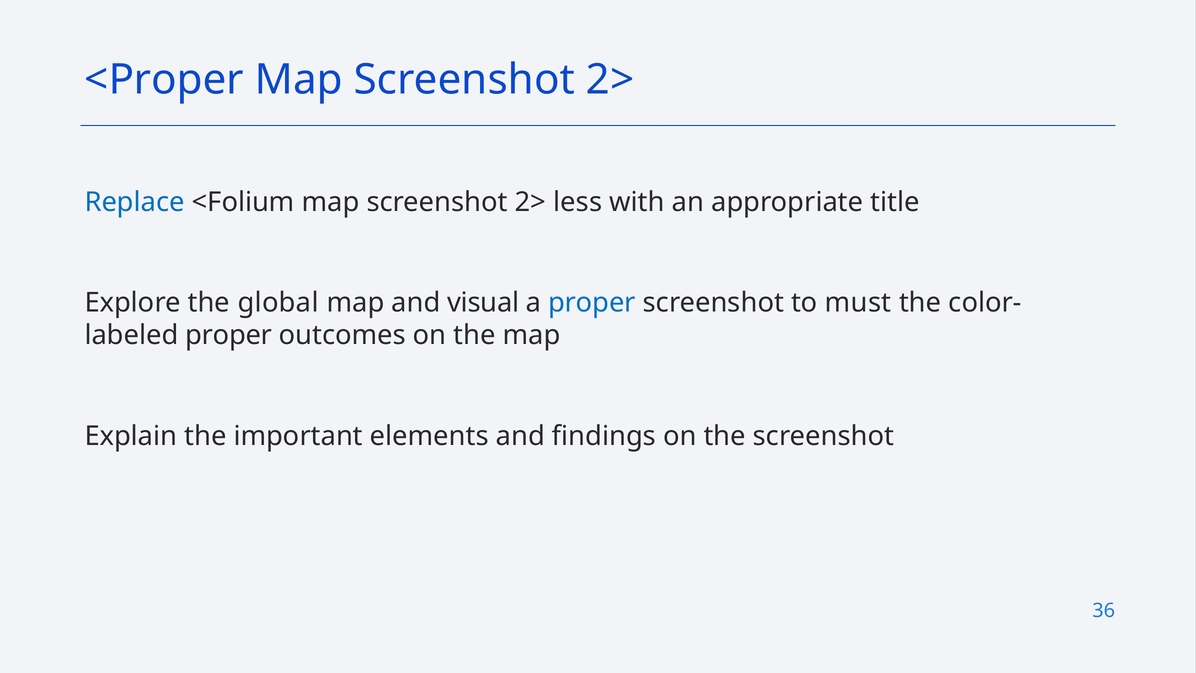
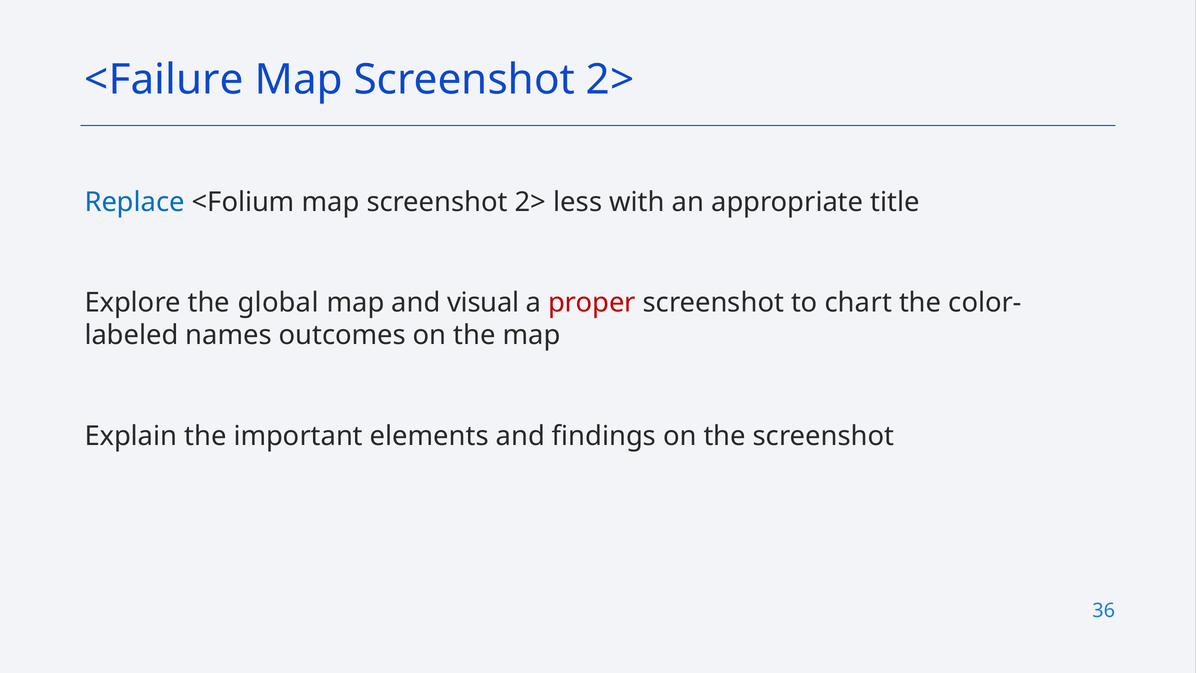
<Proper: <Proper -> <Failure
proper at (592, 302) colour: blue -> red
must: must -> chart
proper at (229, 335): proper -> names
